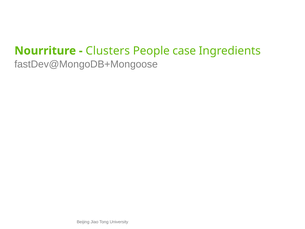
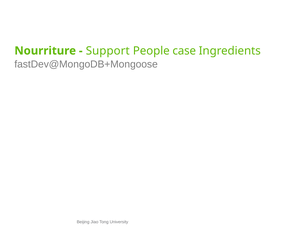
Clusters: Clusters -> Support
